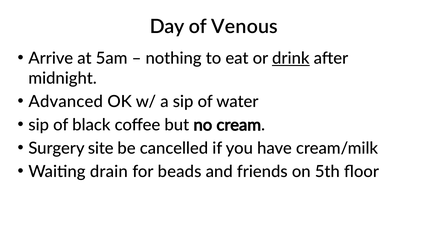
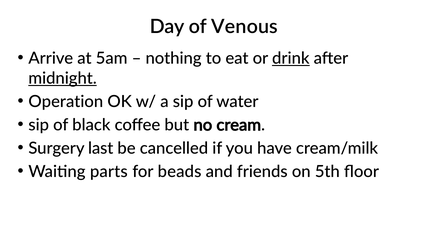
midnight underline: none -> present
Advanced: Advanced -> Operation
site: site -> last
drain: drain -> parts
